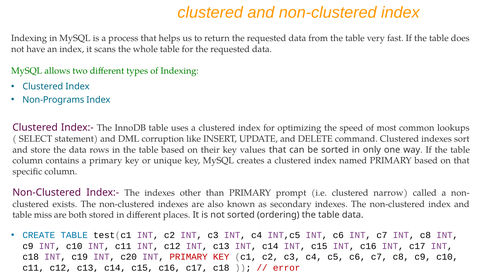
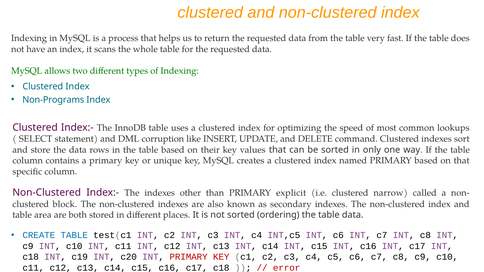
prompt: prompt -> explicit
exists: exists -> block
miss: miss -> area
